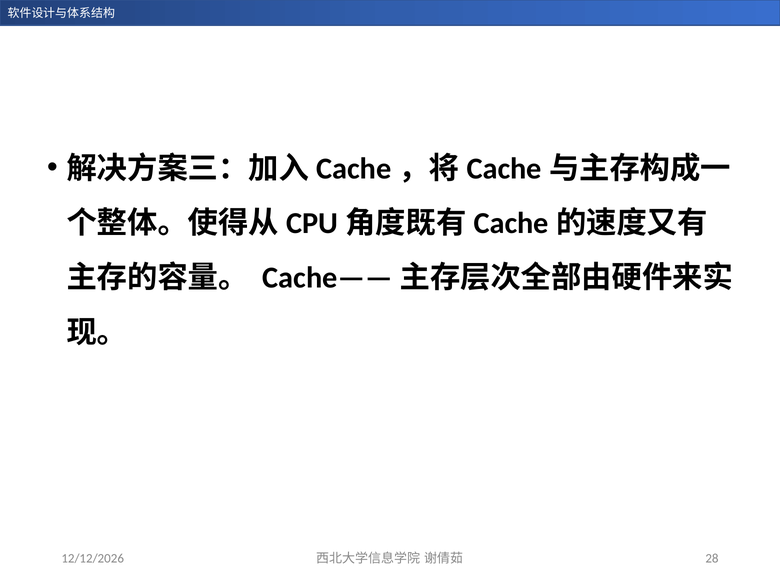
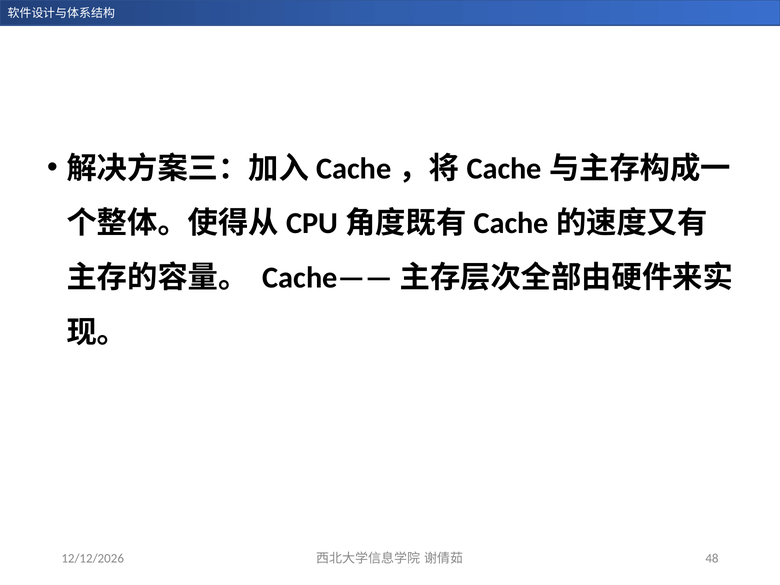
28: 28 -> 48
